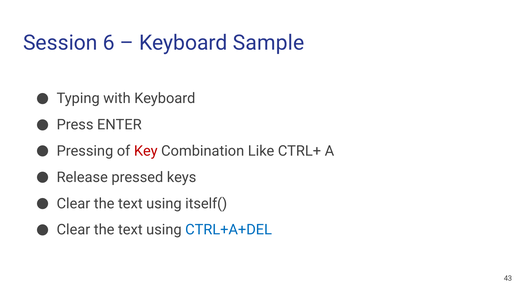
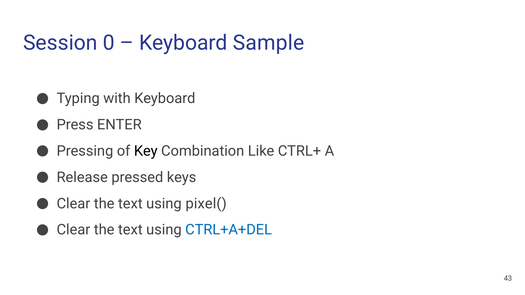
6: 6 -> 0
Key colour: red -> black
itself(: itself( -> pixel(
